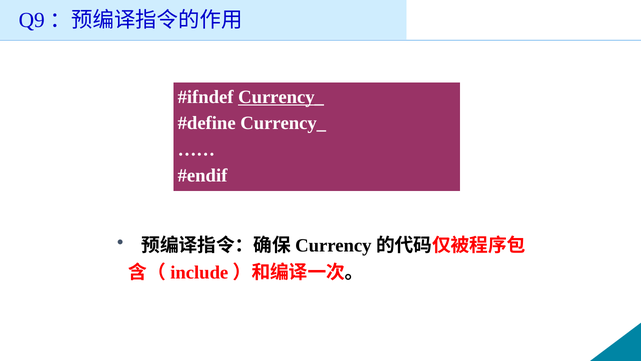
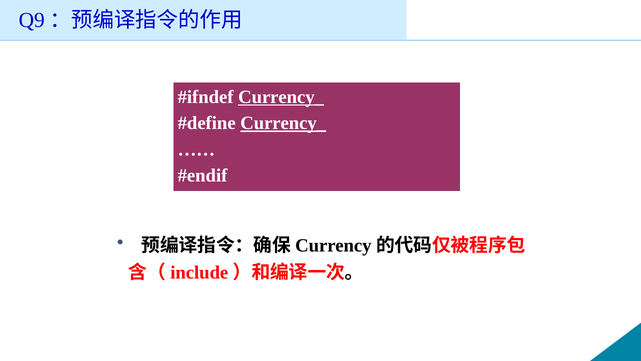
Currency_ at (283, 123) underline: none -> present
